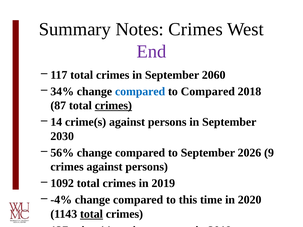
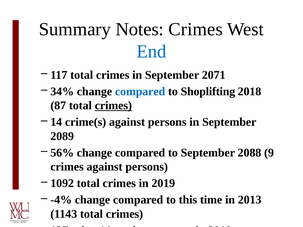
End colour: purple -> blue
2060: 2060 -> 2071
to Compared: Compared -> Shoplifting
2030: 2030 -> 2089
2026: 2026 -> 2088
2020: 2020 -> 2013
total at (91, 214) underline: present -> none
